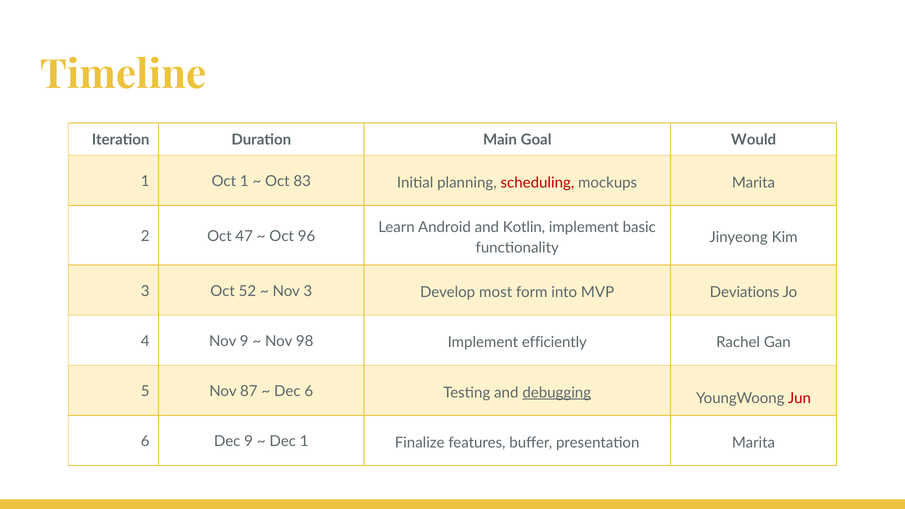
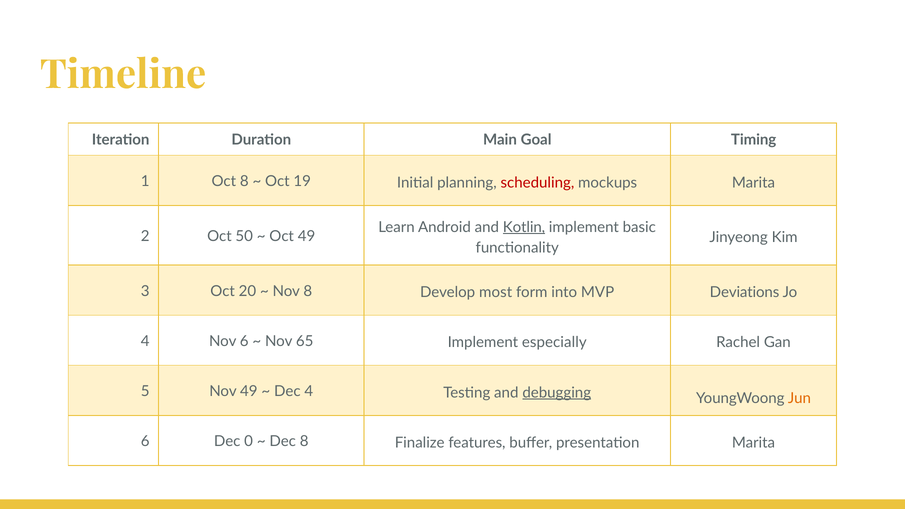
Would: Would -> Timing
Oct 1: 1 -> 8
83: 83 -> 19
Kotlin underline: none -> present
47: 47 -> 50
Oct 96: 96 -> 49
52: 52 -> 20
Nov 3: 3 -> 8
Nov 9: 9 -> 6
98: 98 -> 65
efficiently: efficiently -> especially
Nov 87: 87 -> 49
Dec 6: 6 -> 4
Jun colour: red -> orange
Dec 9: 9 -> 0
Dec 1: 1 -> 8
